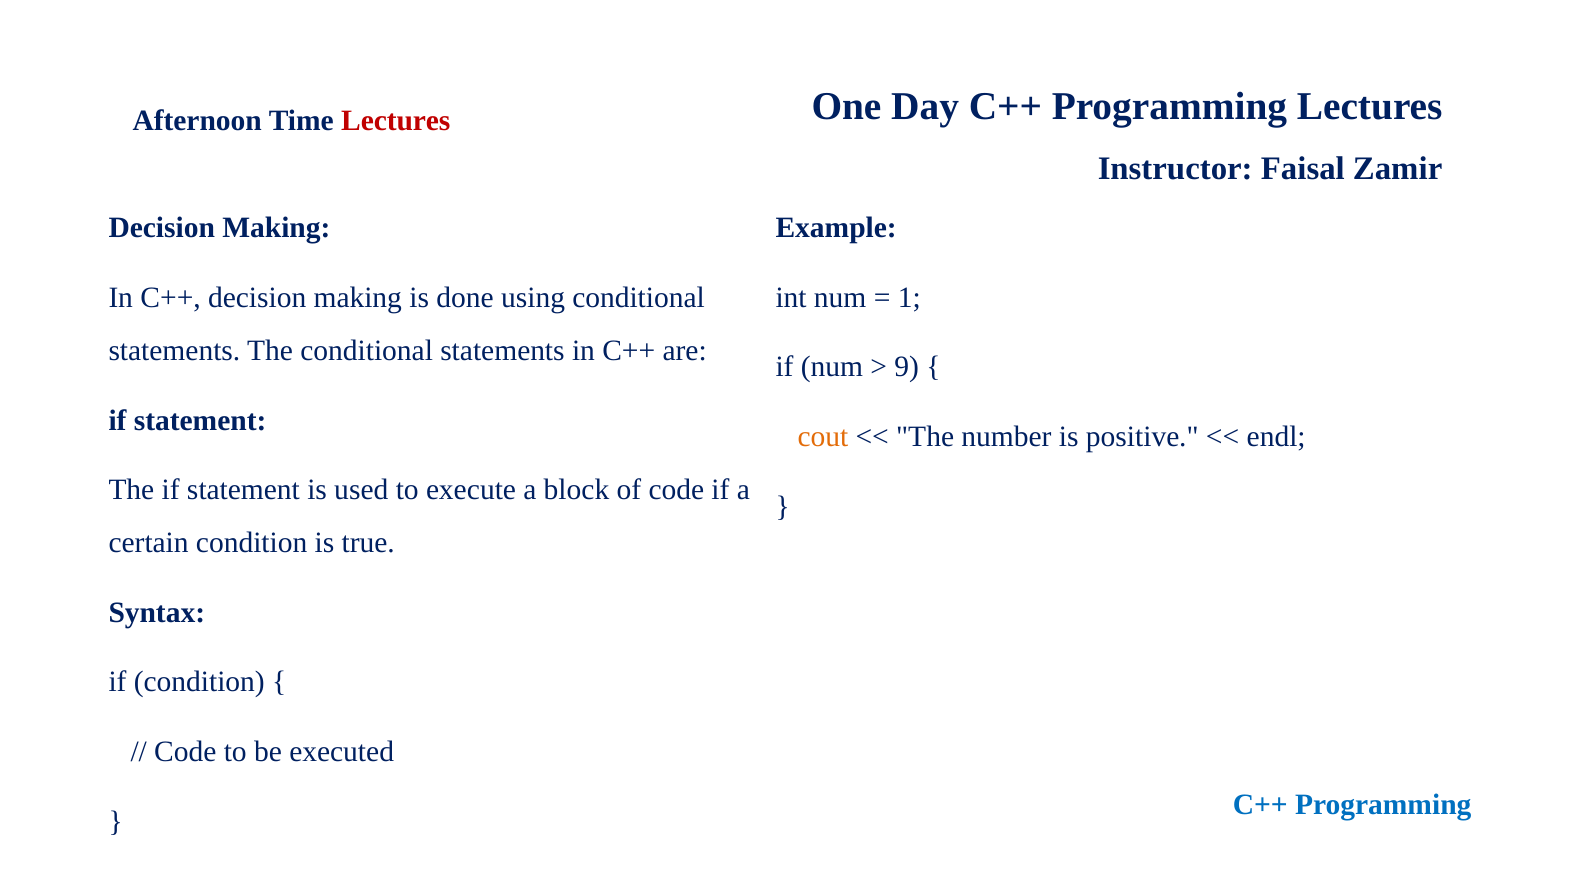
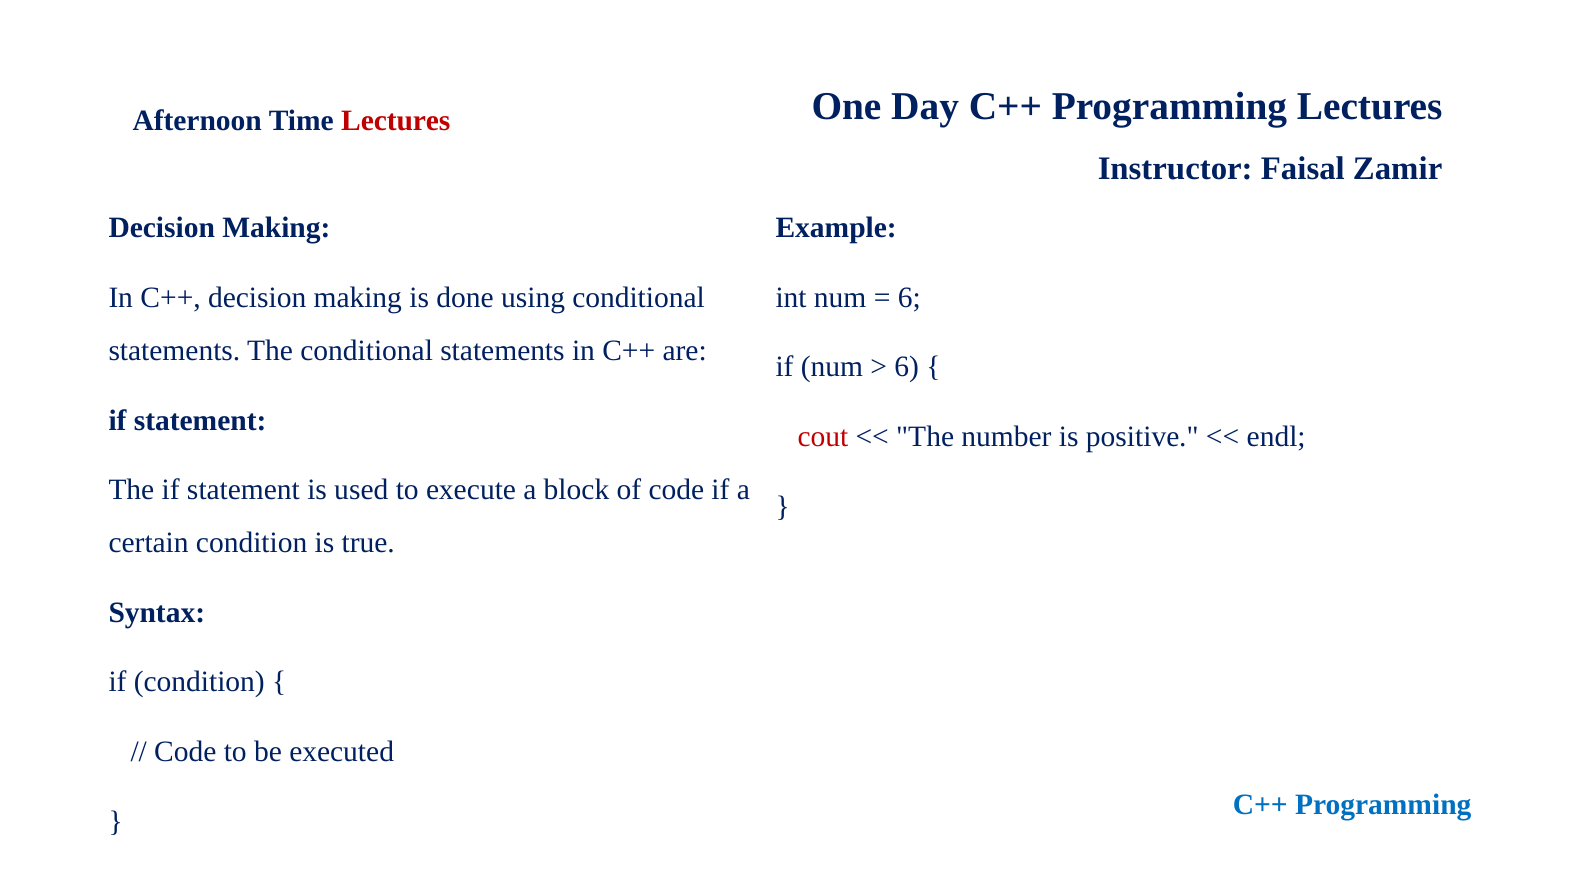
1 at (909, 297): 1 -> 6
9 at (907, 367): 9 -> 6
cout colour: orange -> red
